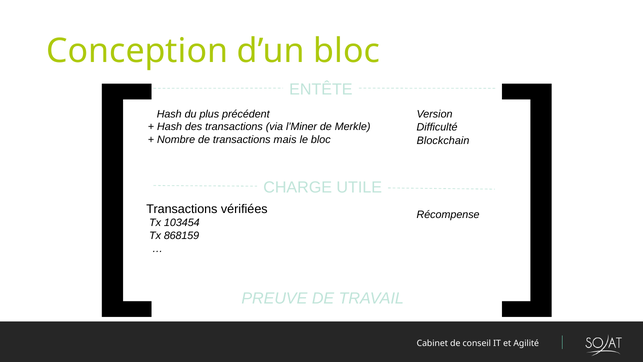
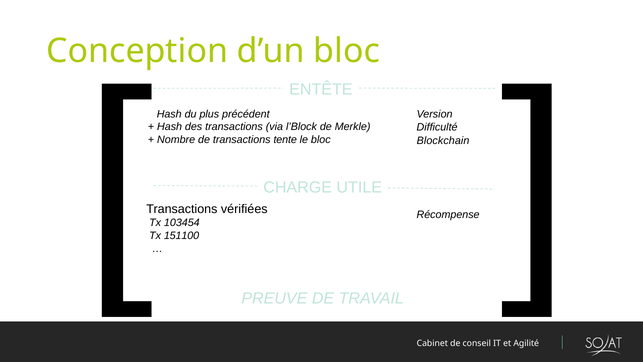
l’Miner: l’Miner -> l’Block
mais: mais -> tente
868159: 868159 -> 151100
